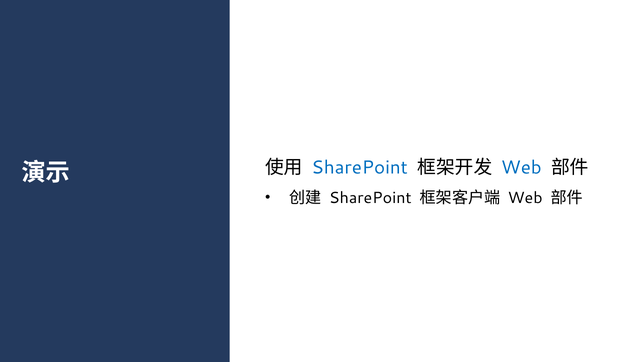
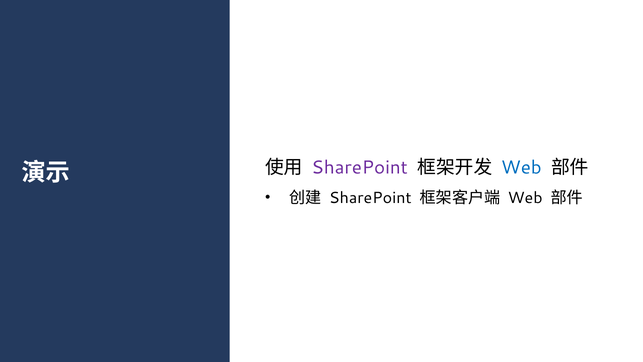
SharePoint at (360, 167) colour: blue -> purple
